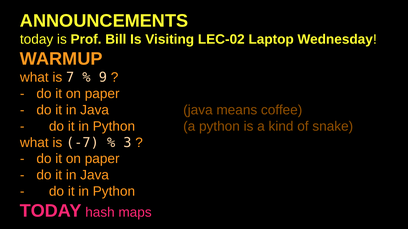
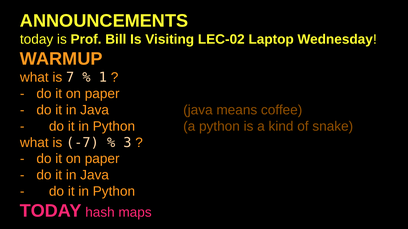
9: 9 -> 1
